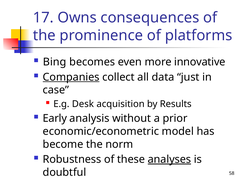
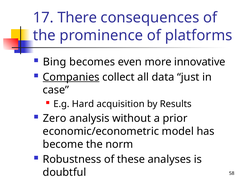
Owns: Owns -> There
Desk: Desk -> Hard
Early: Early -> Zero
analyses underline: present -> none
